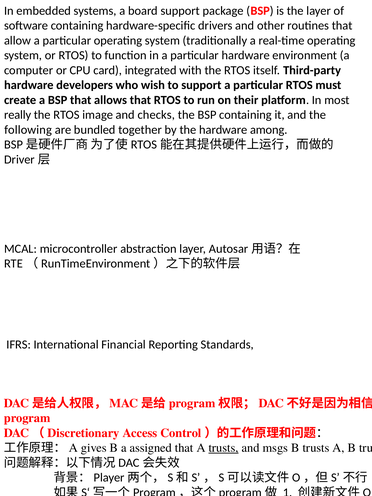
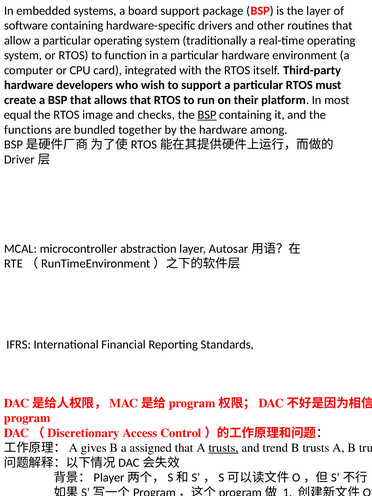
really: really -> equal
BSP at (207, 115) underline: none -> present
following: following -> functions
msgs: msgs -> trend
